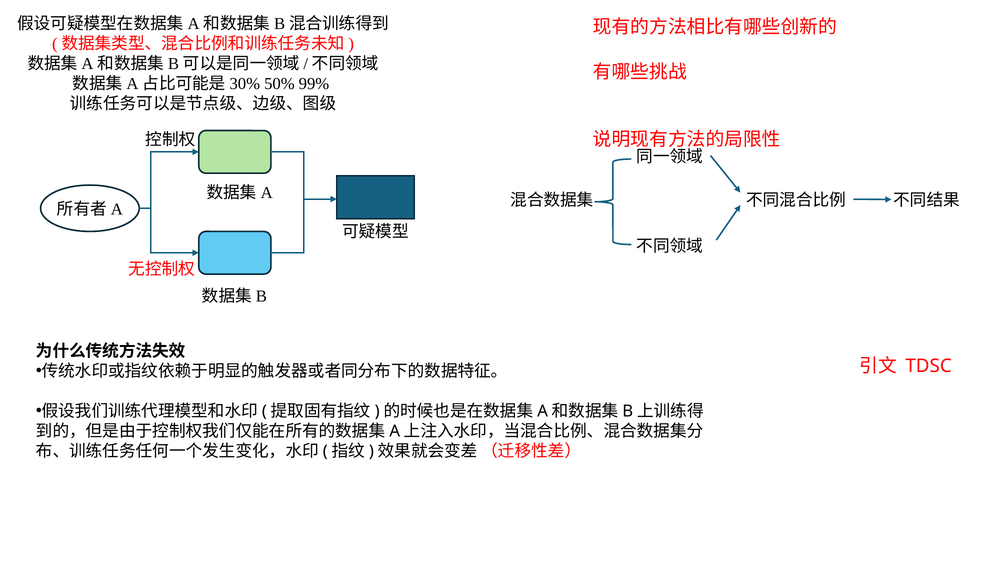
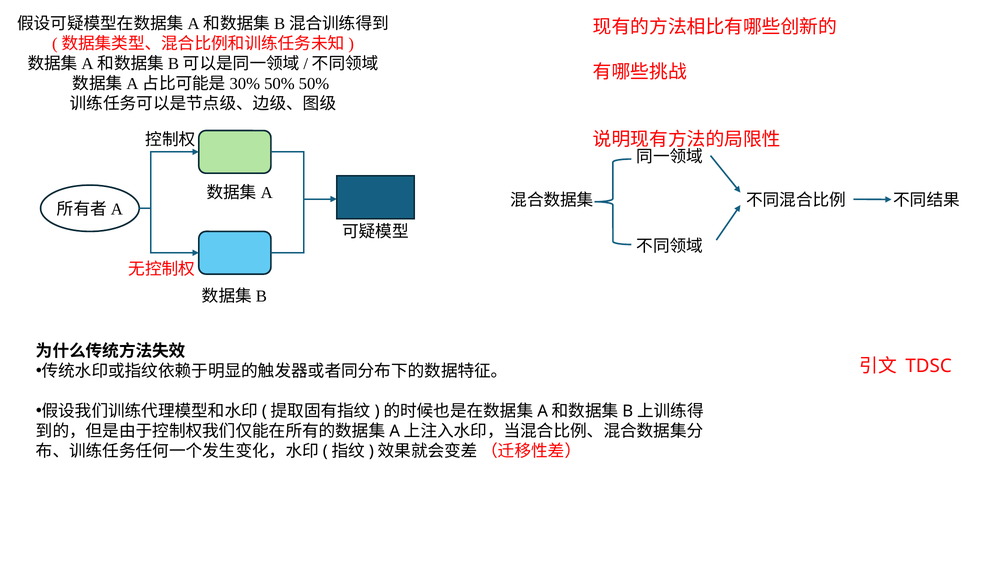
50% 99%: 99% -> 50%
